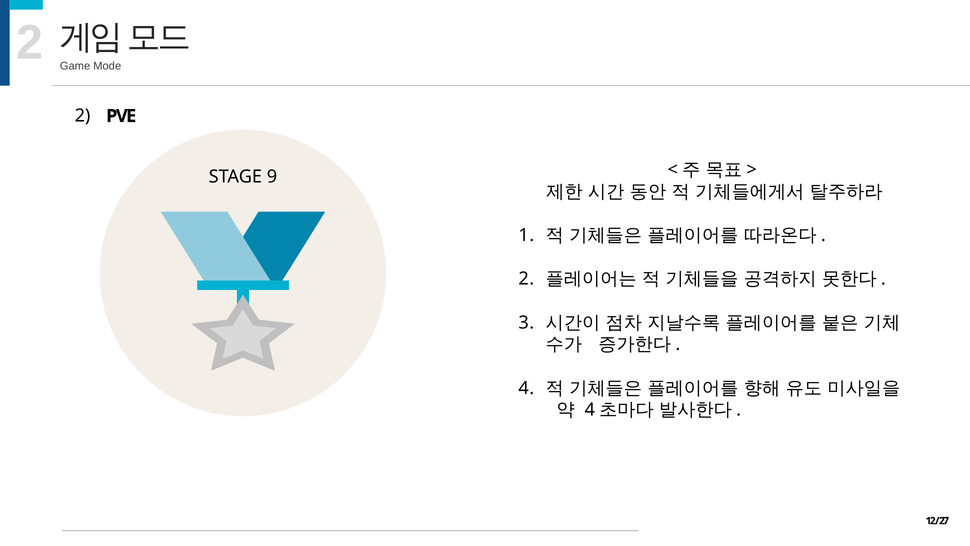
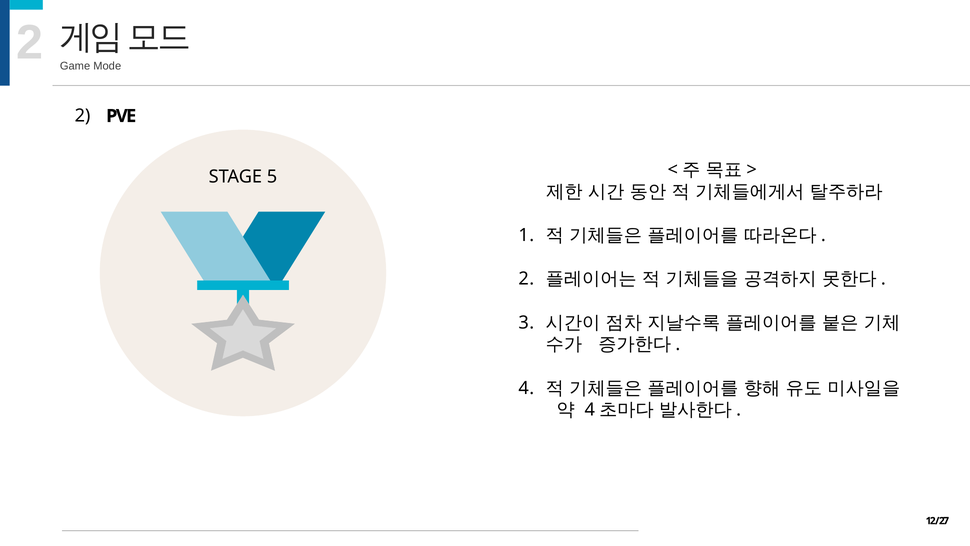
9: 9 -> 5
